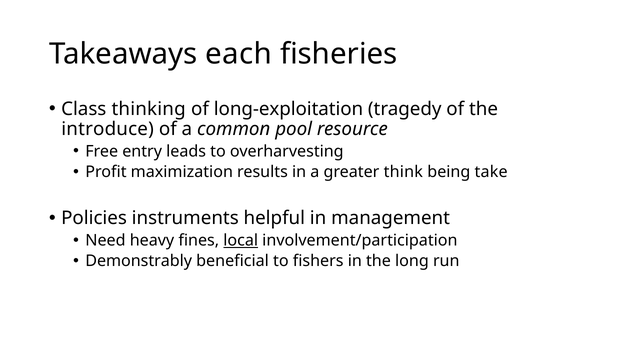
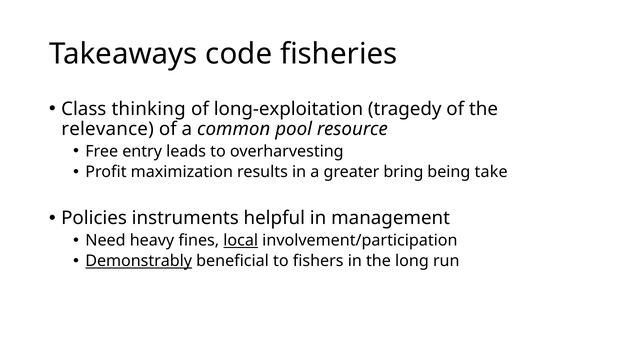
each: each -> code
introduce: introduce -> relevance
think: think -> bring
Demonstrably underline: none -> present
